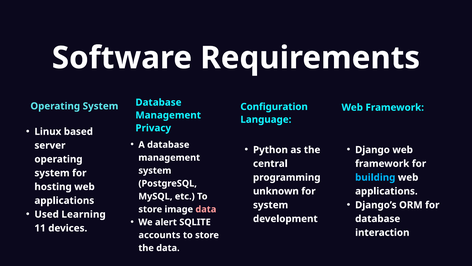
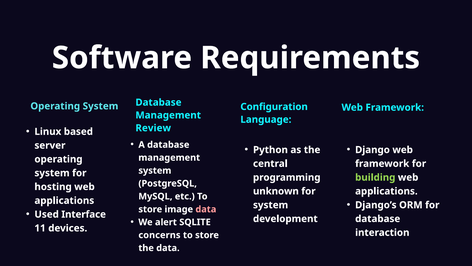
Privacy: Privacy -> Review
building colour: light blue -> light green
Learning: Learning -> Interface
accounts: accounts -> concerns
